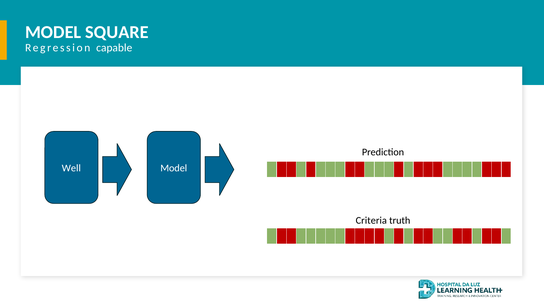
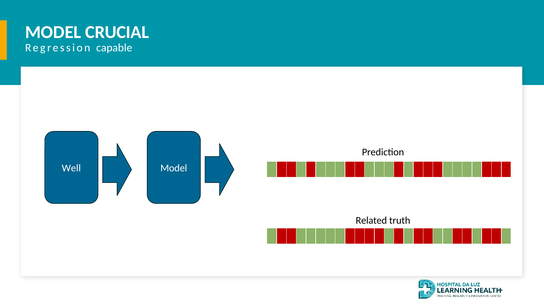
SQUARE: SQUARE -> CRUCIAL
Criteria: Criteria -> Related
